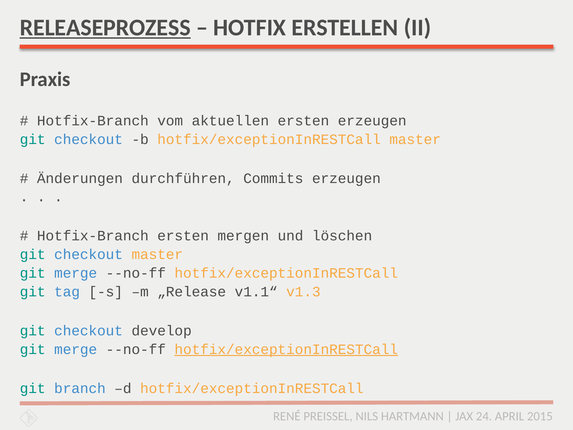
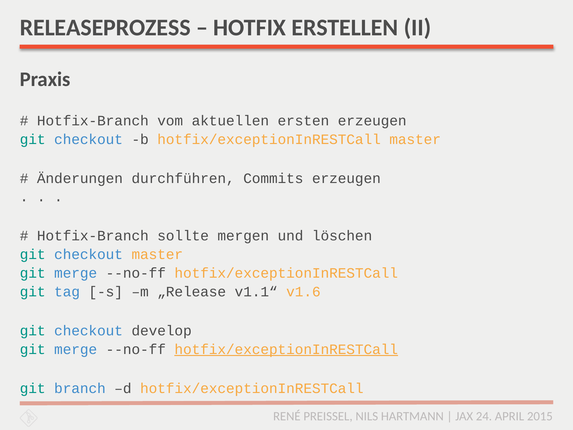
RELEASEPROZESS underline: present -> none
Hotfix-Branch ersten: ersten -> sollte
v1.3: v1.3 -> v1.6
